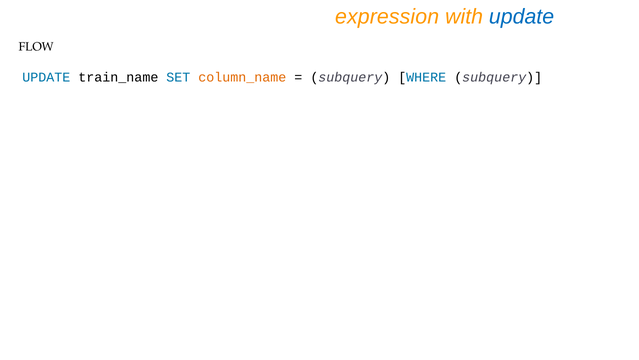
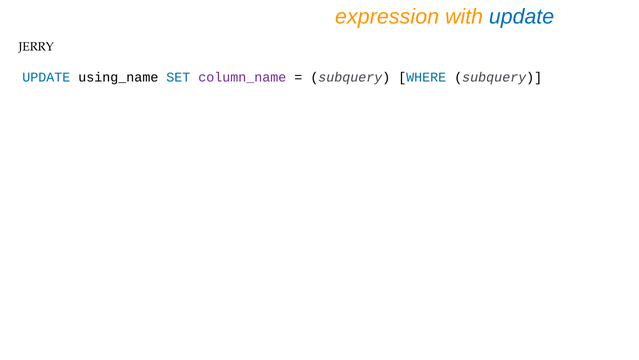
FLOW: FLOW -> JERRY
train_name: train_name -> using_name
column_name colour: orange -> purple
